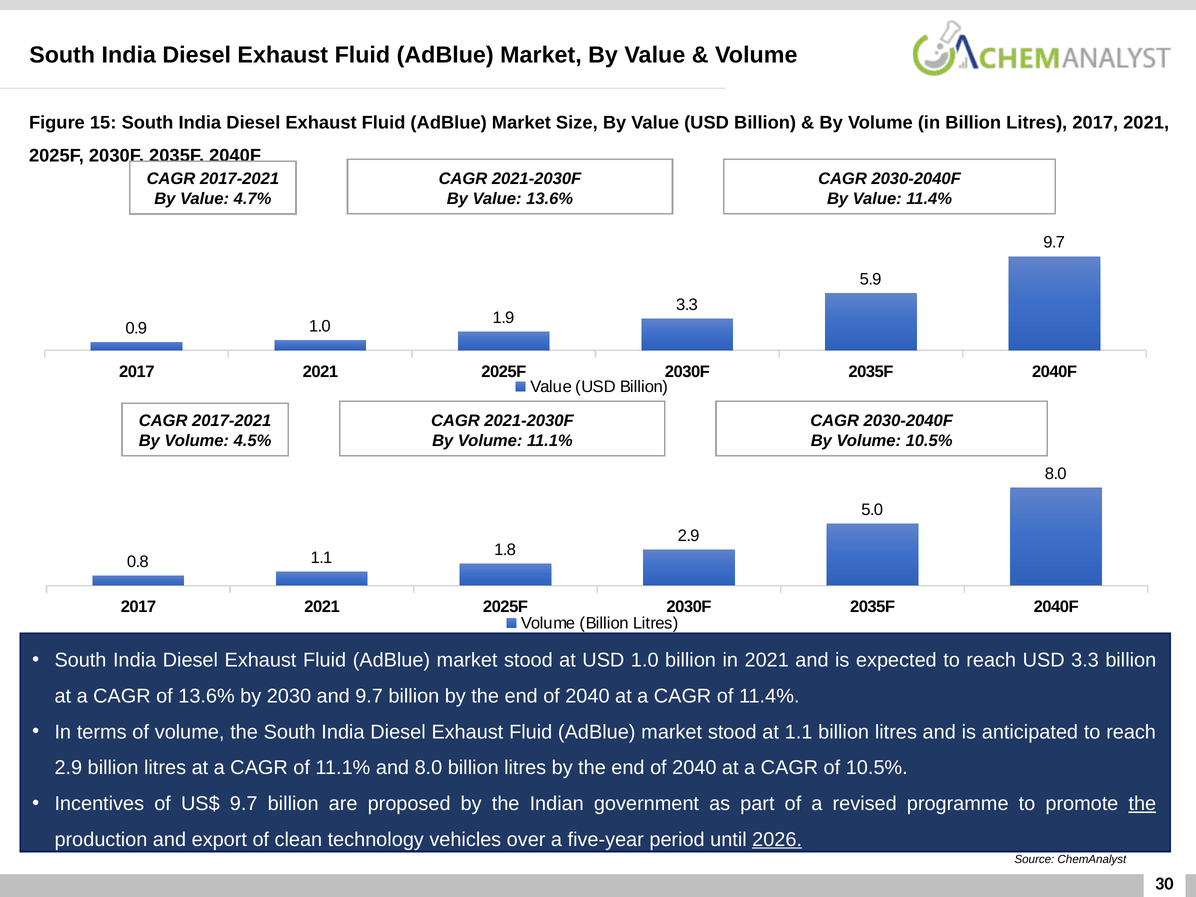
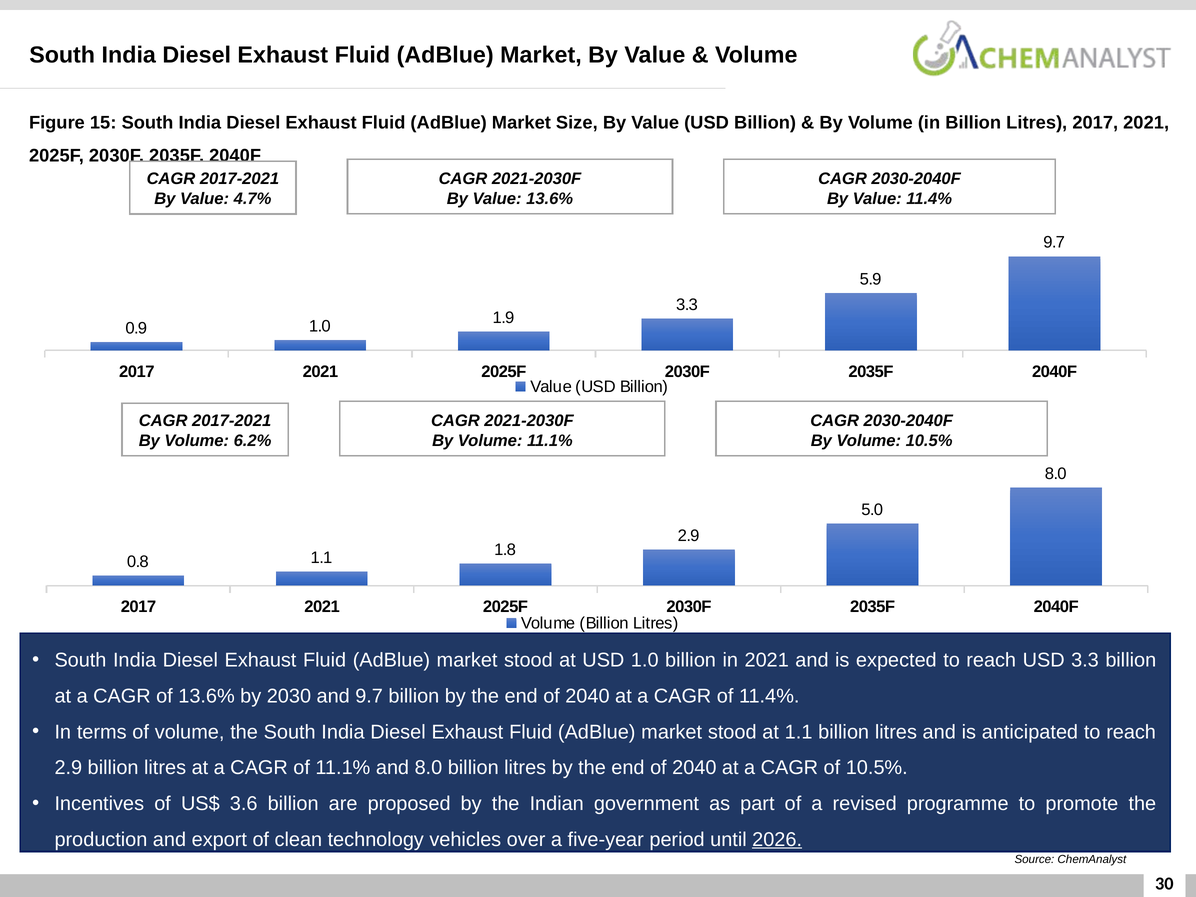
4.5%: 4.5% -> 6.2%
US$ 9.7: 9.7 -> 3.6
the at (1142, 804) underline: present -> none
